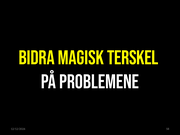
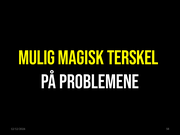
BIDRA: BIDRA -> MULIG
